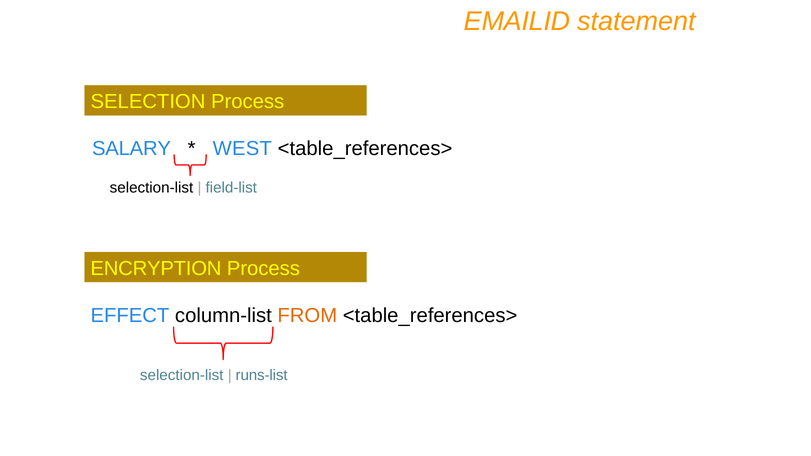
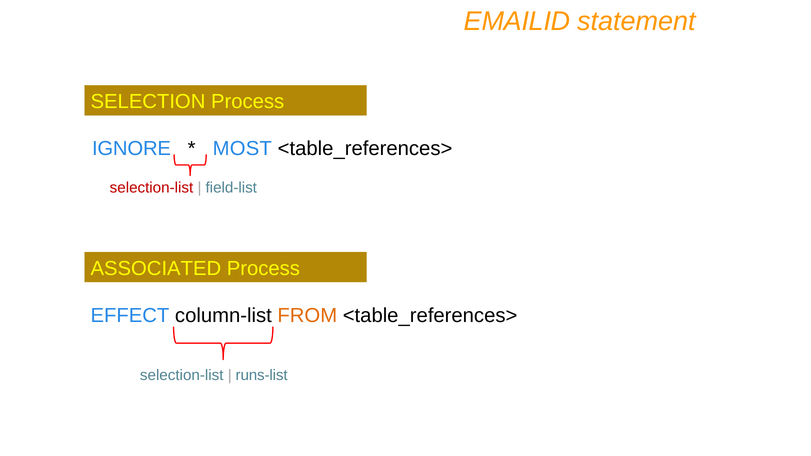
SALARY: SALARY -> IGNORE
WEST: WEST -> MOST
selection-list at (151, 188) colour: black -> red
ENCRYPTION: ENCRYPTION -> ASSOCIATED
